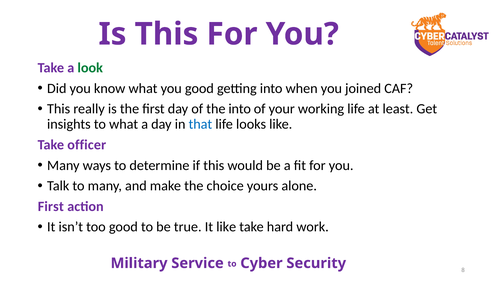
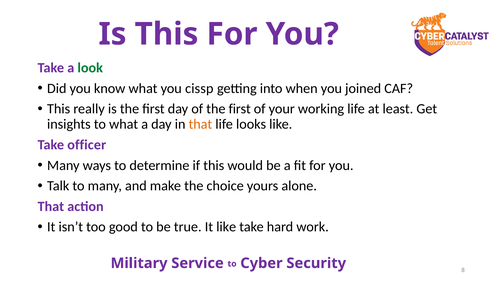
you good: good -> cissp
of the into: into -> first
that at (200, 124) colour: blue -> orange
First at (51, 206): First -> That
